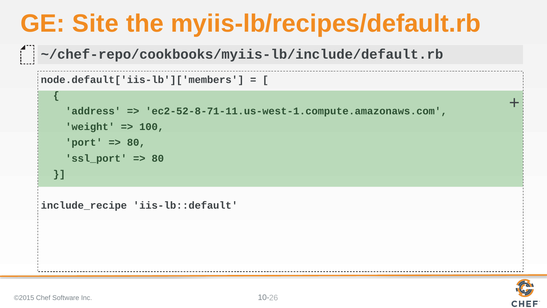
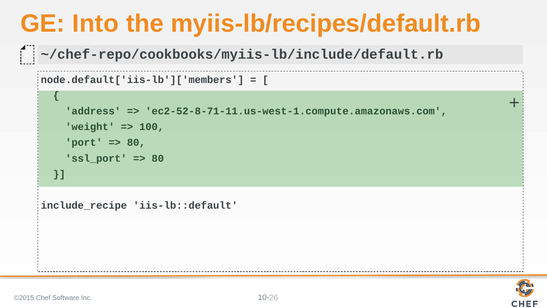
Site: Site -> Into
